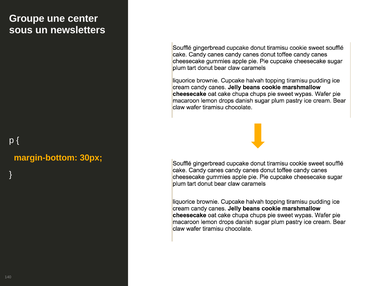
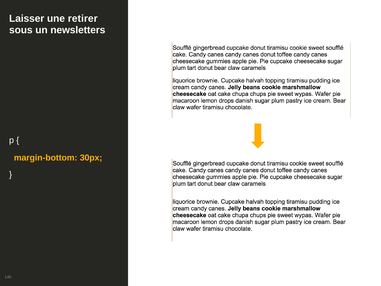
Groupe: Groupe -> Laisser
center: center -> retirer
